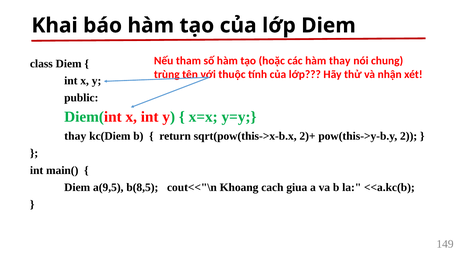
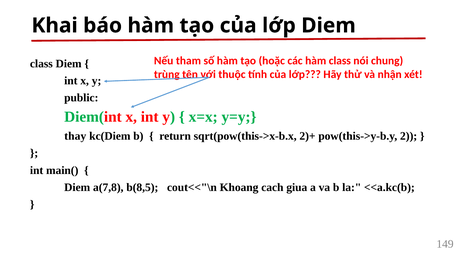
hàm thay: thay -> class
a(9,5: a(9,5 -> a(7,8
